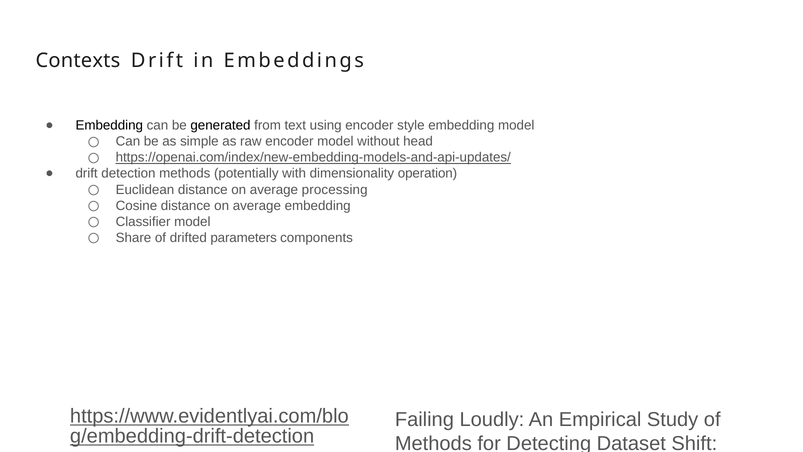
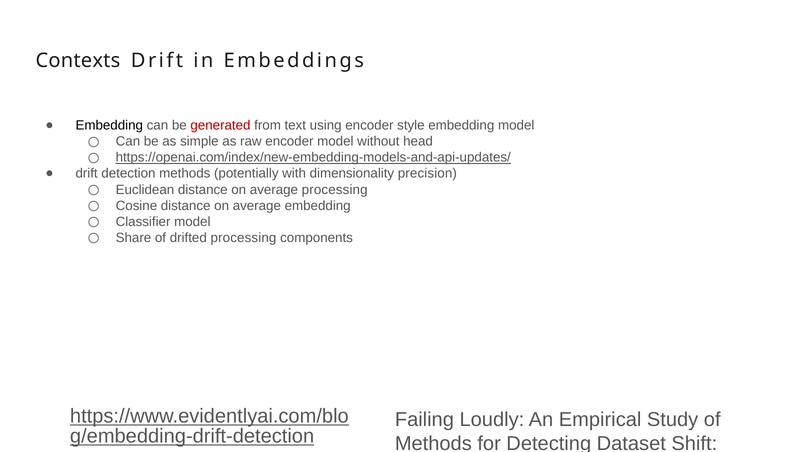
generated colour: black -> red
operation: operation -> precision
drifted parameters: parameters -> processing
